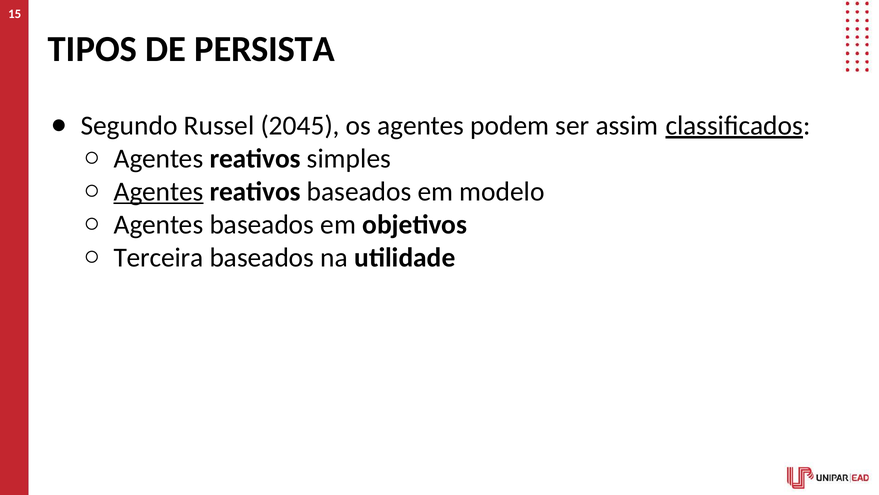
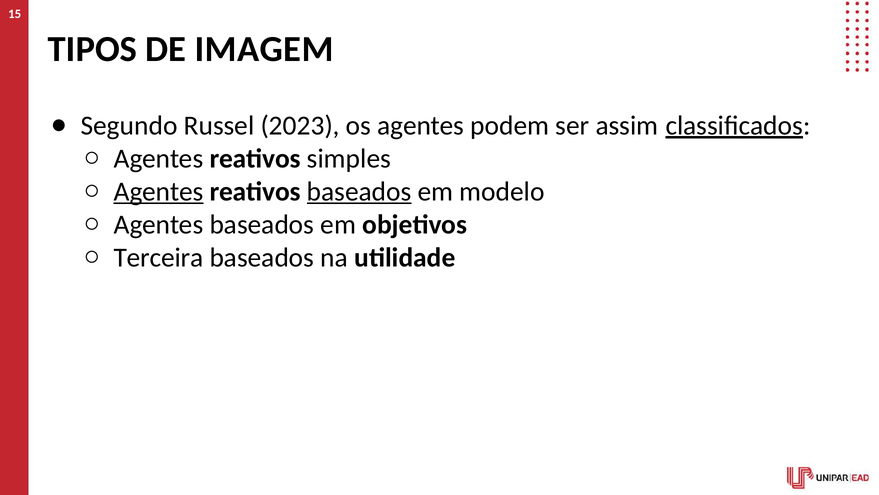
PERSISTA: PERSISTA -> IMAGEM
2045: 2045 -> 2023
baseados at (359, 191) underline: none -> present
